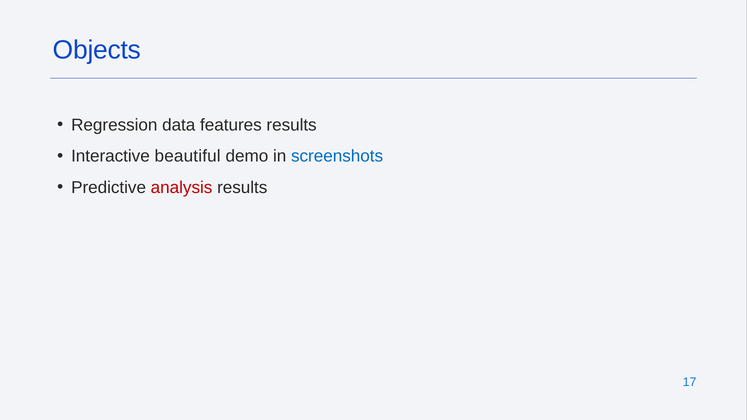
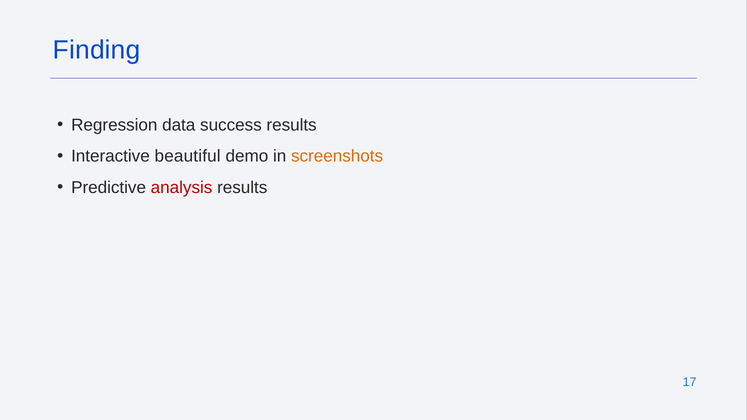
Objects: Objects -> Finding
features: features -> success
screenshots colour: blue -> orange
